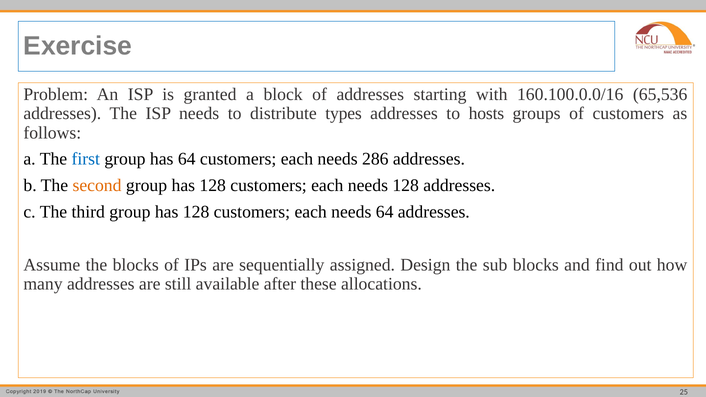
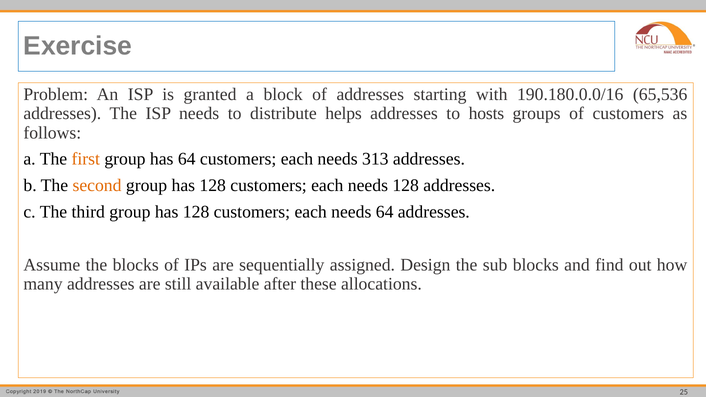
160.100.0.0/16: 160.100.0.0/16 -> 190.180.0.0/16
types: types -> helps
first colour: blue -> orange
286: 286 -> 313
